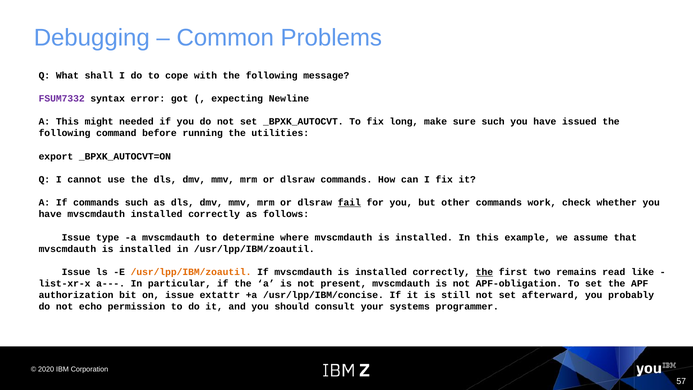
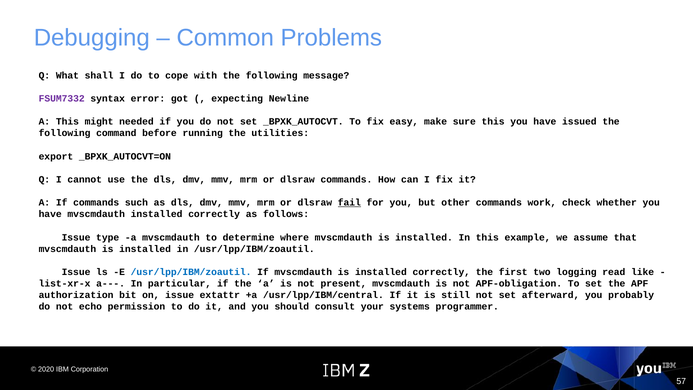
long: long -> easy
sure such: such -> this
/usr/lpp/IBM/zoautil at (191, 272) colour: orange -> blue
the at (484, 272) underline: present -> none
remains: remains -> logging
/usr/lpp/IBM/concise: /usr/lpp/IBM/concise -> /usr/lpp/IBM/central
